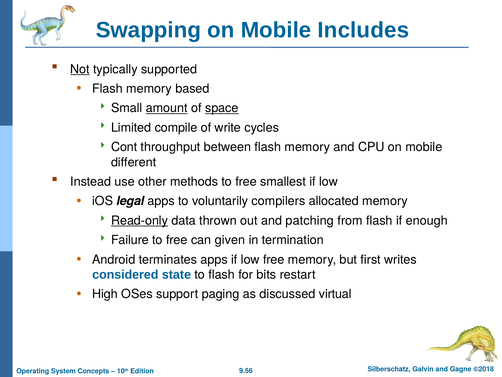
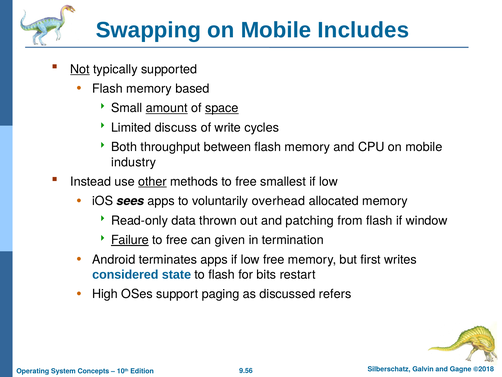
compile: compile -> discuss
Cont: Cont -> Both
different: different -> industry
other underline: none -> present
legal: legal -> sees
compilers: compilers -> overhead
Read-only underline: present -> none
enough: enough -> window
Failure underline: none -> present
virtual: virtual -> refers
